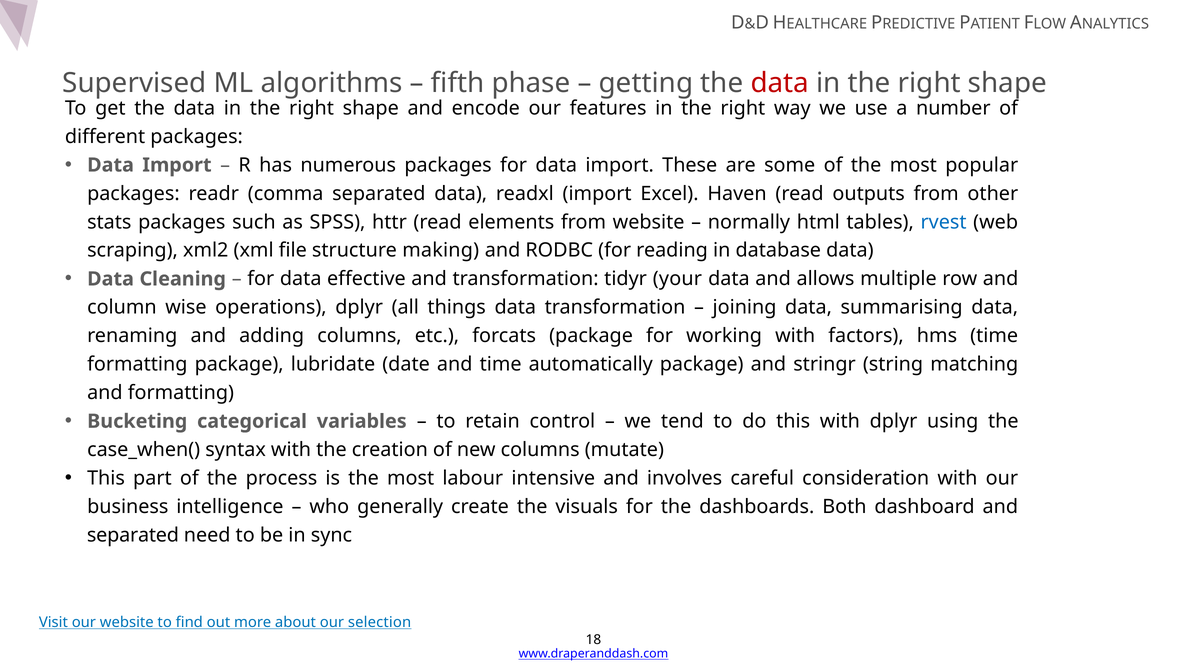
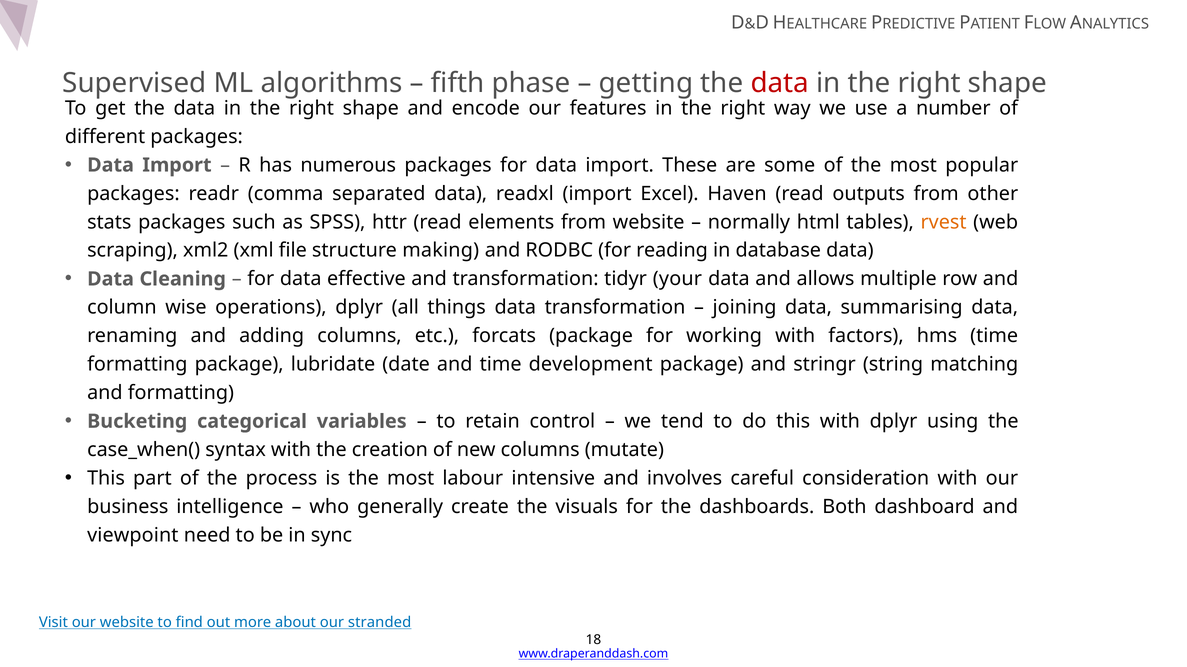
rvest colour: blue -> orange
automatically: automatically -> development
separated at (133, 536): separated -> viewpoint
selection: selection -> stranded
